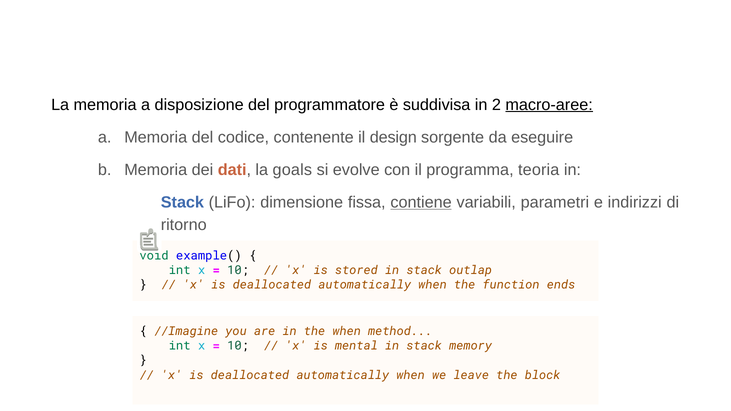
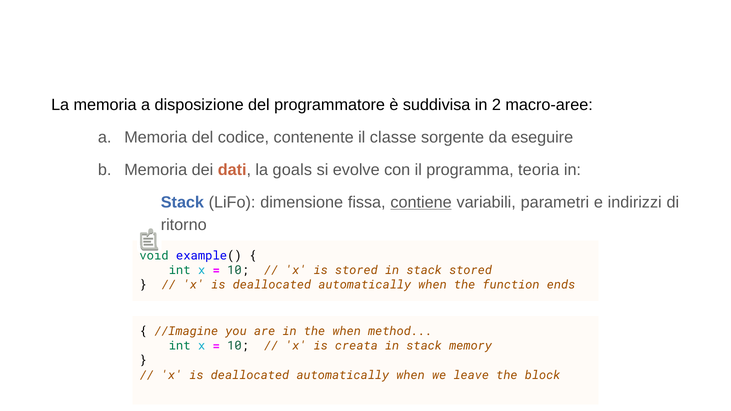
macro-aree underline: present -> none
design: design -> classe
stack outlap: outlap -> stored
mental: mental -> creata
